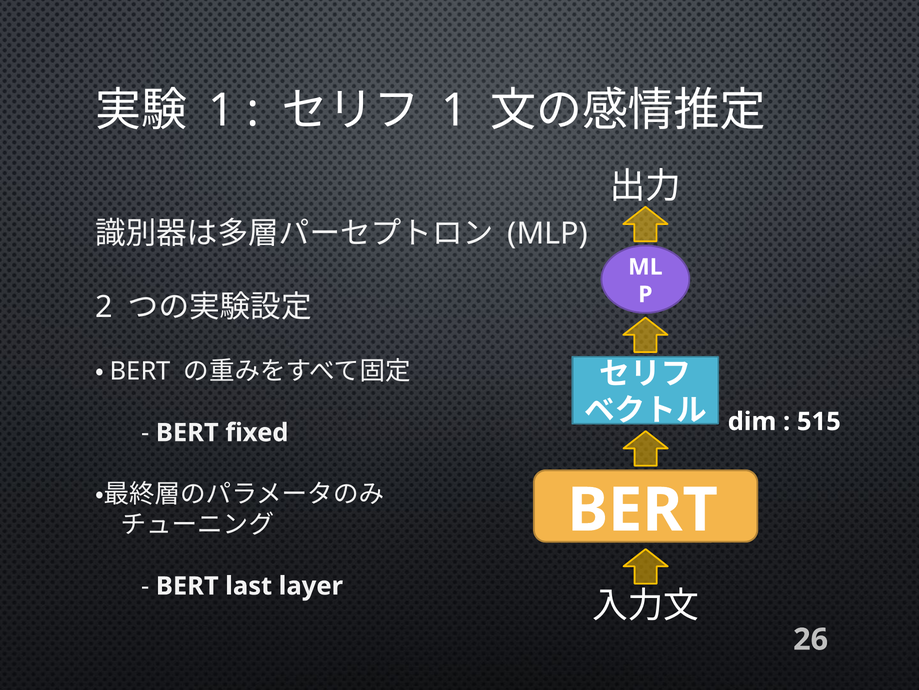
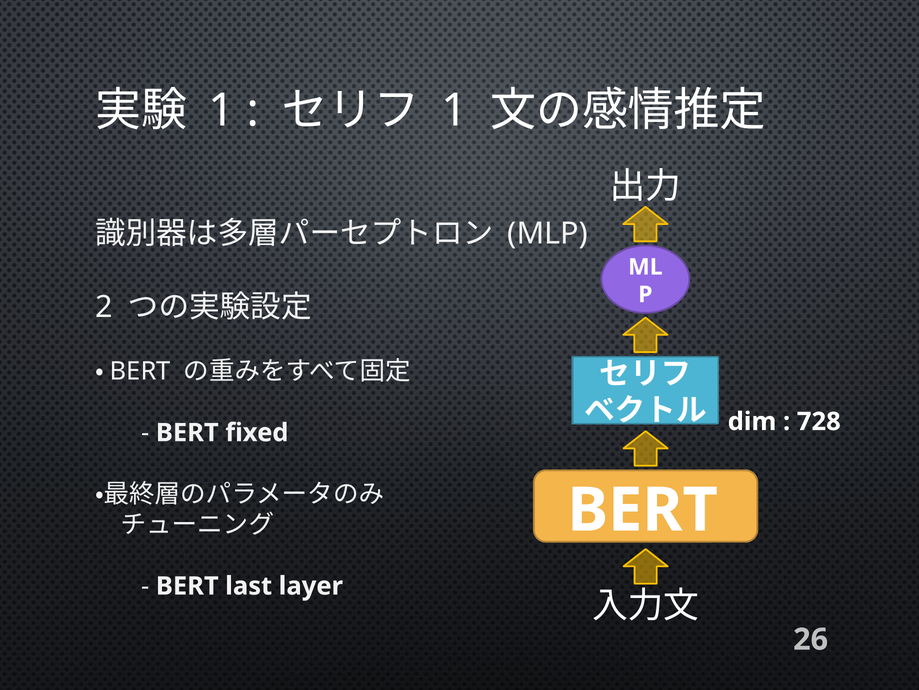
515: 515 -> 728
